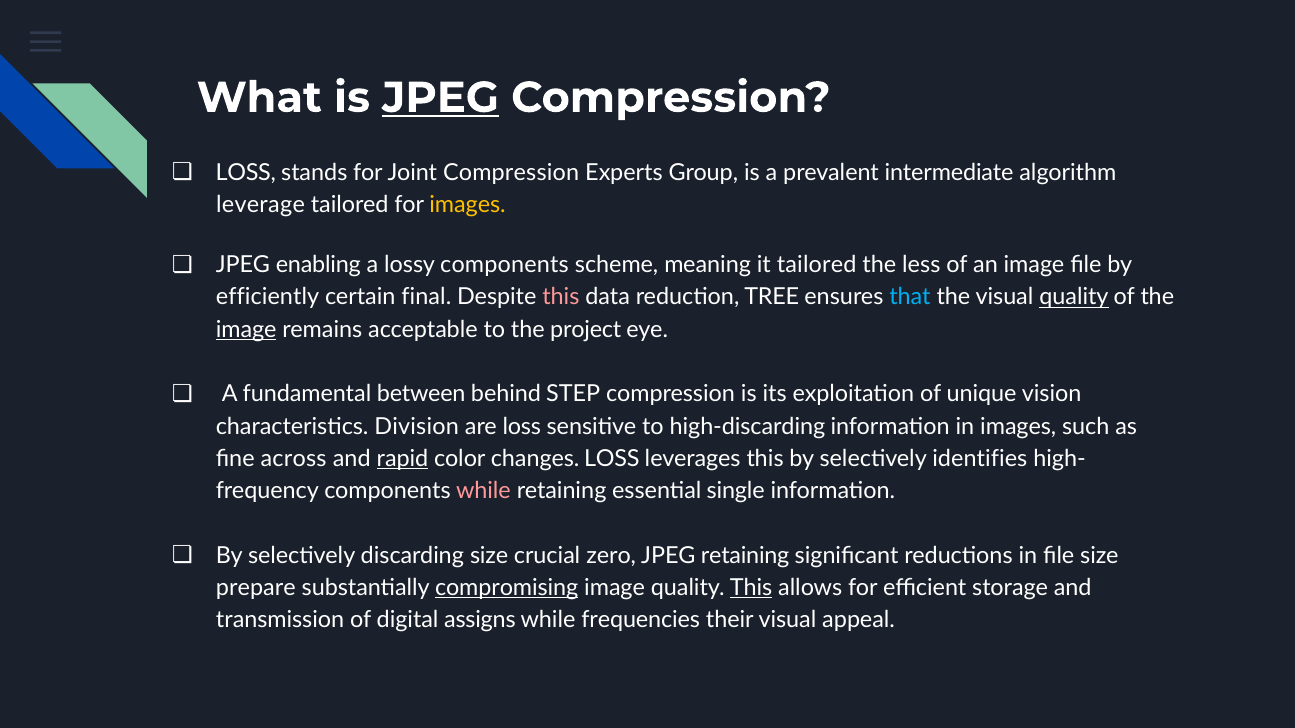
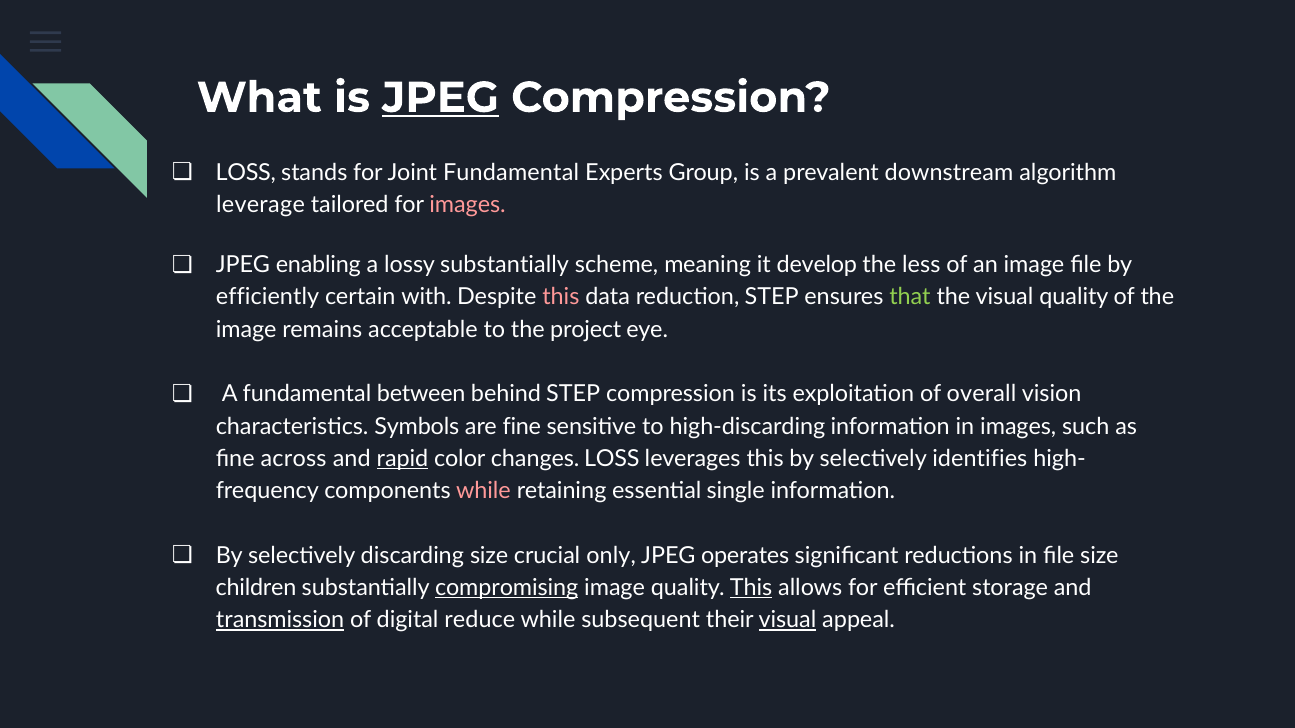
Joint Compression: Compression -> Fundamental
intermediate: intermediate -> downstream
images at (468, 205) colour: yellow -> pink
lossy components: components -> substantially
it tailored: tailored -> develop
final: final -> with
reduction TREE: TREE -> STEP
that colour: light blue -> light green
quality at (1074, 297) underline: present -> none
image at (246, 330) underline: present -> none
unique: unique -> overall
Division: Division -> Symbols
are loss: loss -> fine
zero: zero -> only
JPEG retaining: retaining -> operates
prepare: prepare -> children
transmission underline: none -> present
assigns: assigns -> reduce
frequencies: frequencies -> subsequent
visual at (787, 620) underline: none -> present
